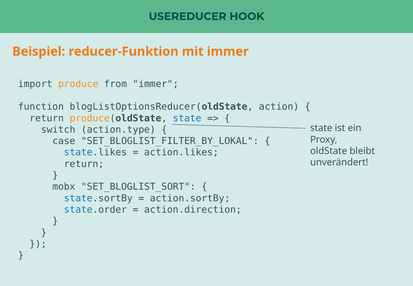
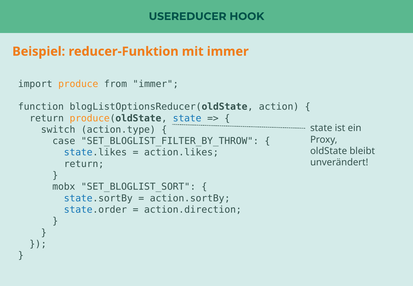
SET_BLOGLIST_FILTER_BY_LOKAL: SET_BLOGLIST_FILTER_BY_LOKAL -> SET_BLOGLIST_FILTER_BY_THROW
